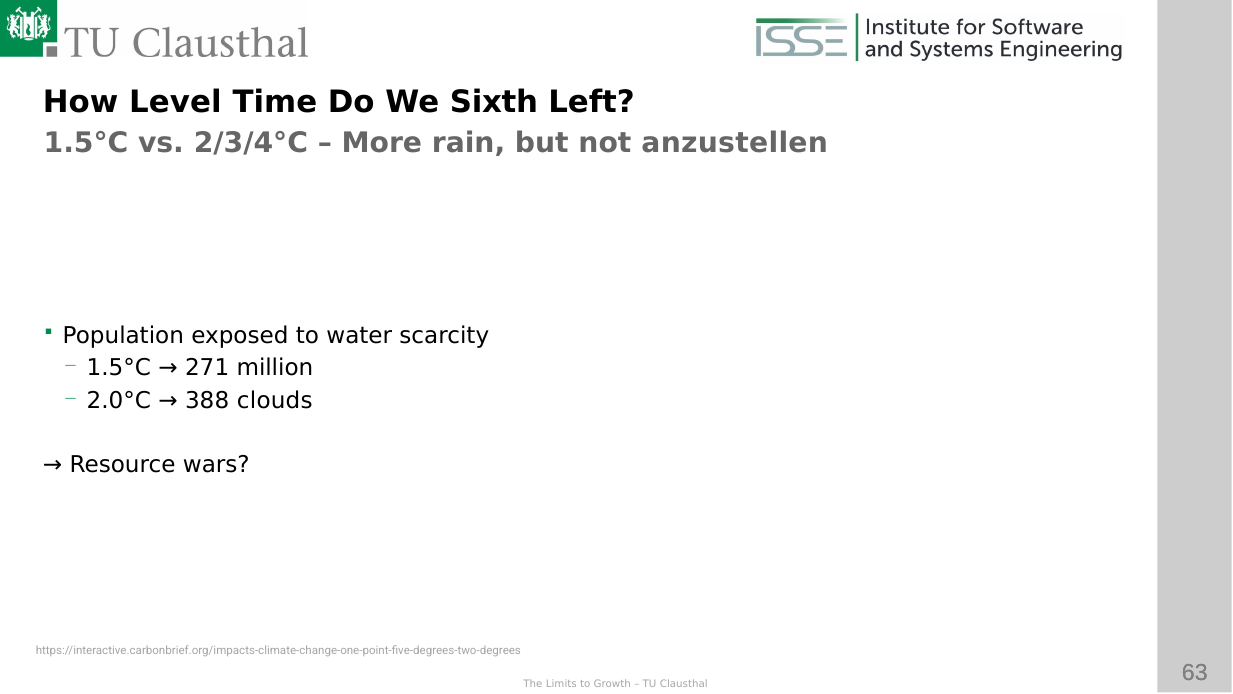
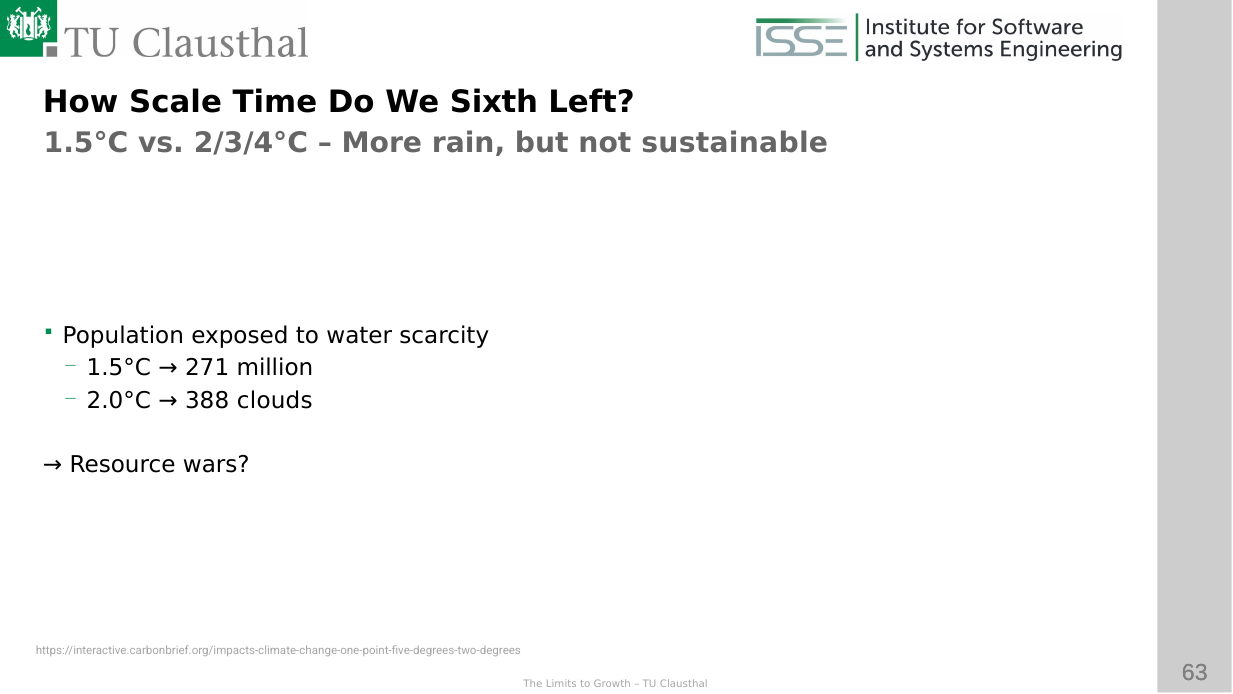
Level: Level -> Scale
anzustellen: anzustellen -> sustainable
